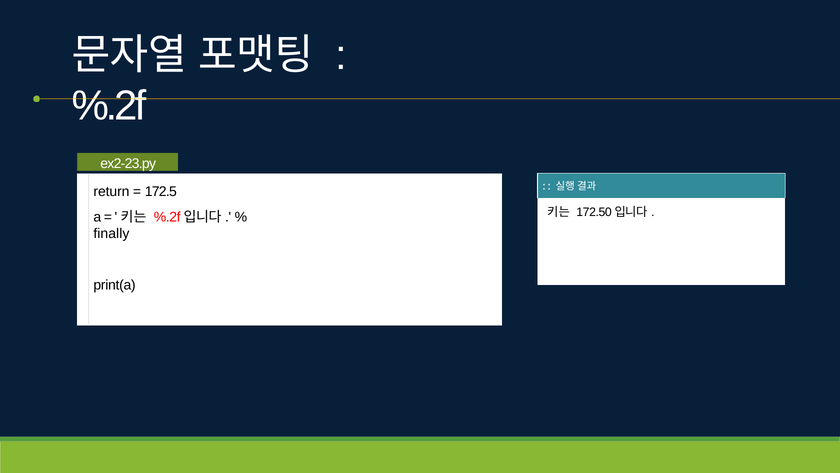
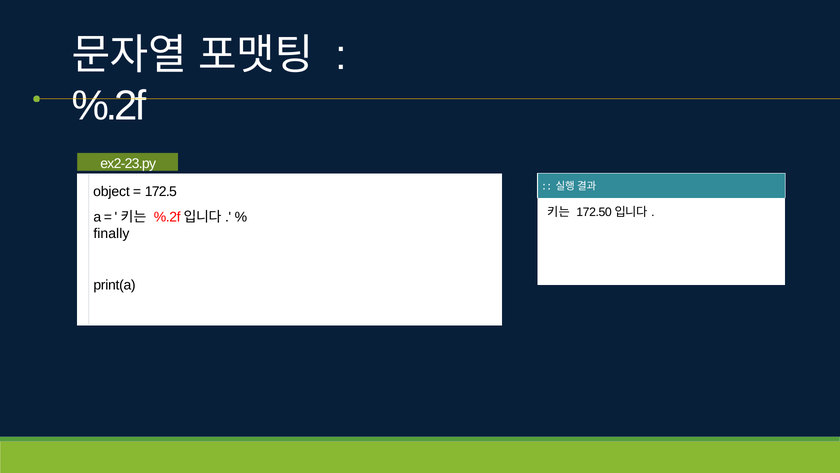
return: return -> object
